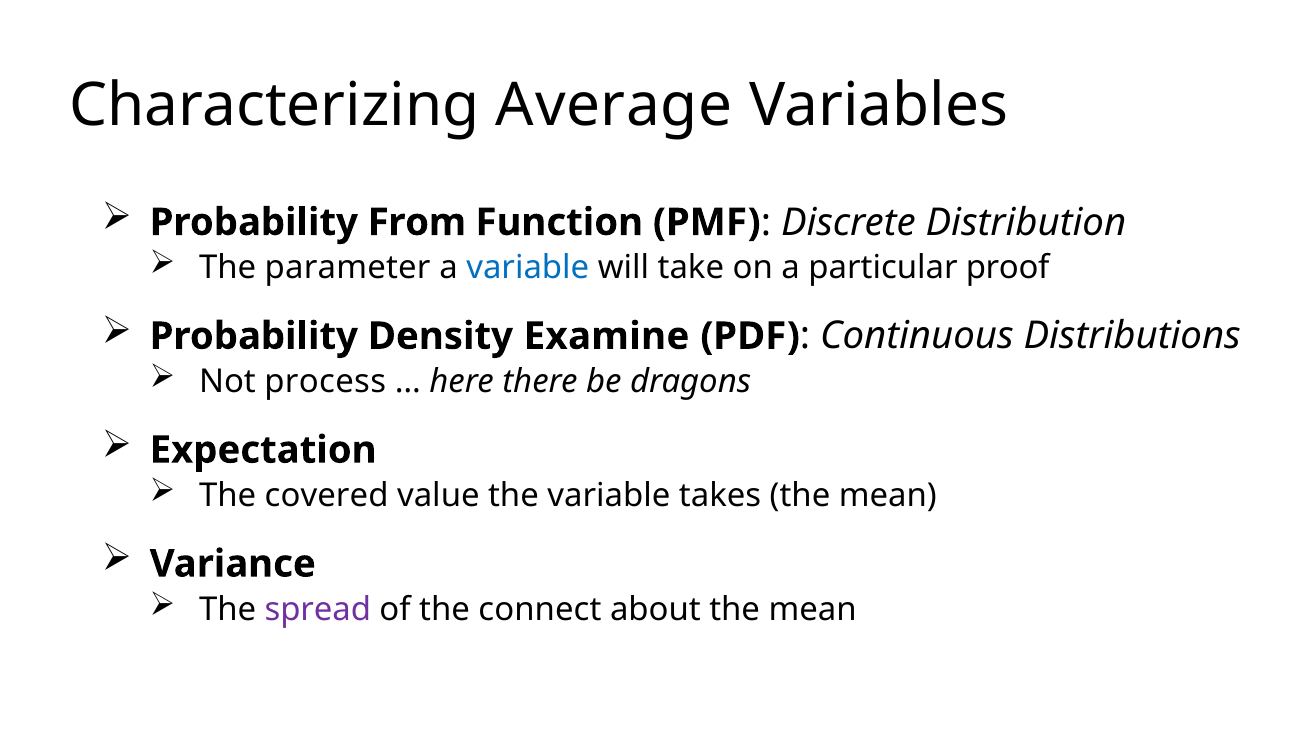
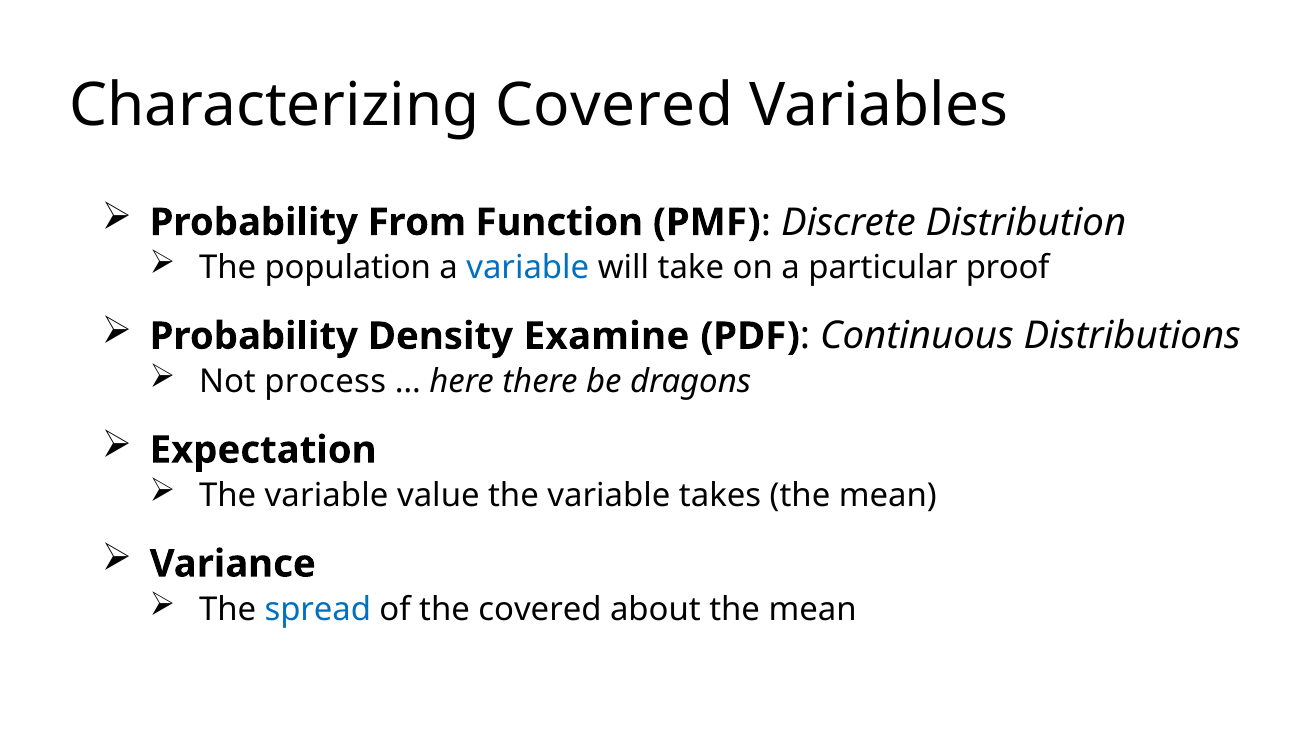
Characterizing Average: Average -> Covered
parameter: parameter -> population
covered at (327, 496): covered -> variable
spread colour: purple -> blue
the connect: connect -> covered
